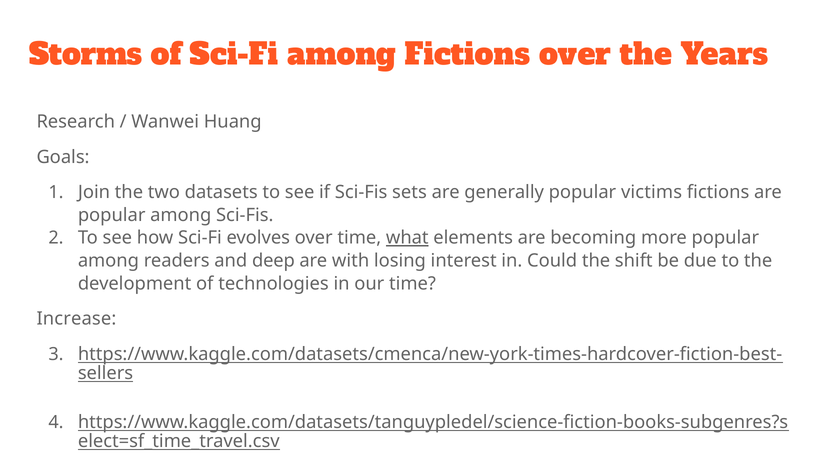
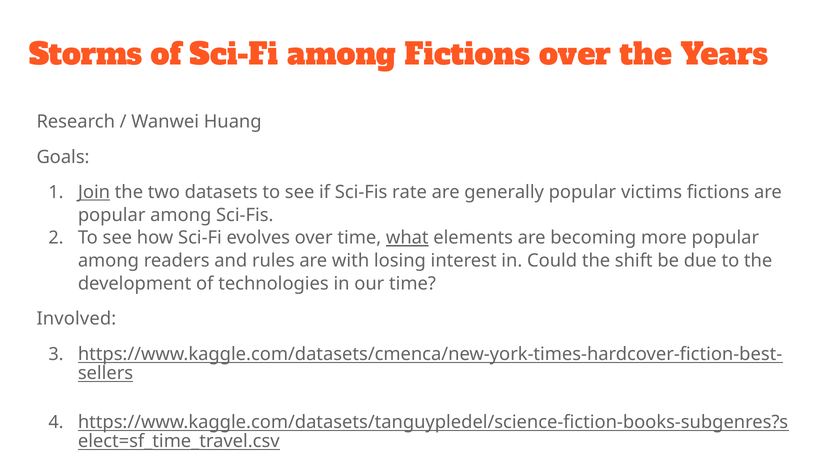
Join underline: none -> present
sets: sets -> rate
deep: deep -> rules
Increase: Increase -> Involved
